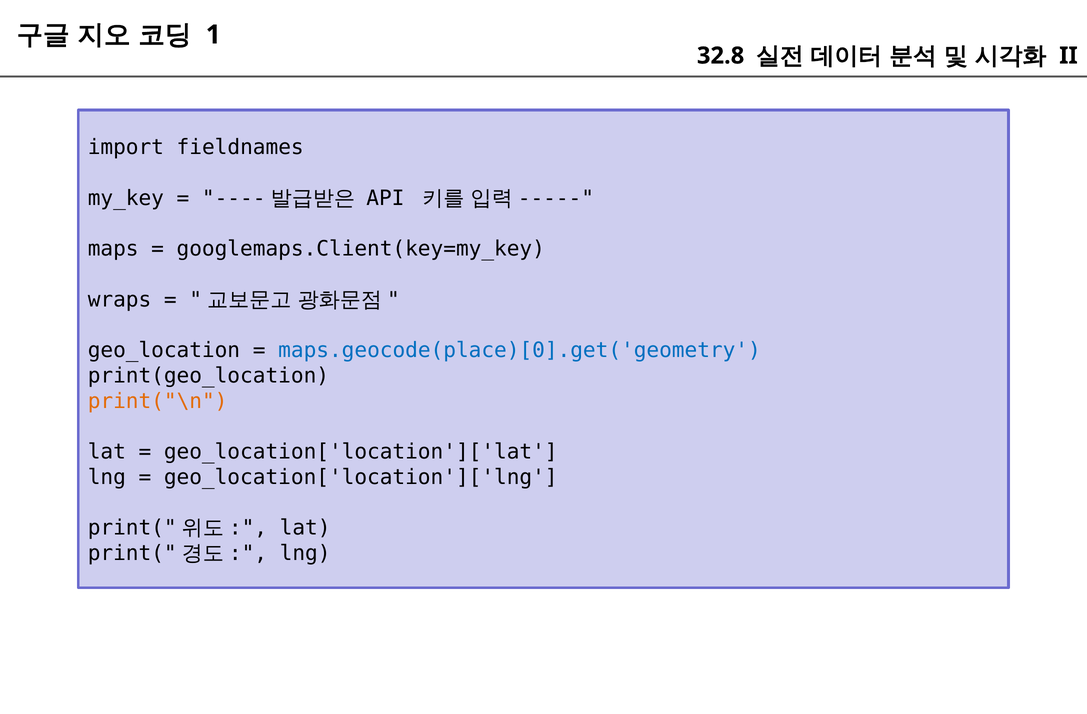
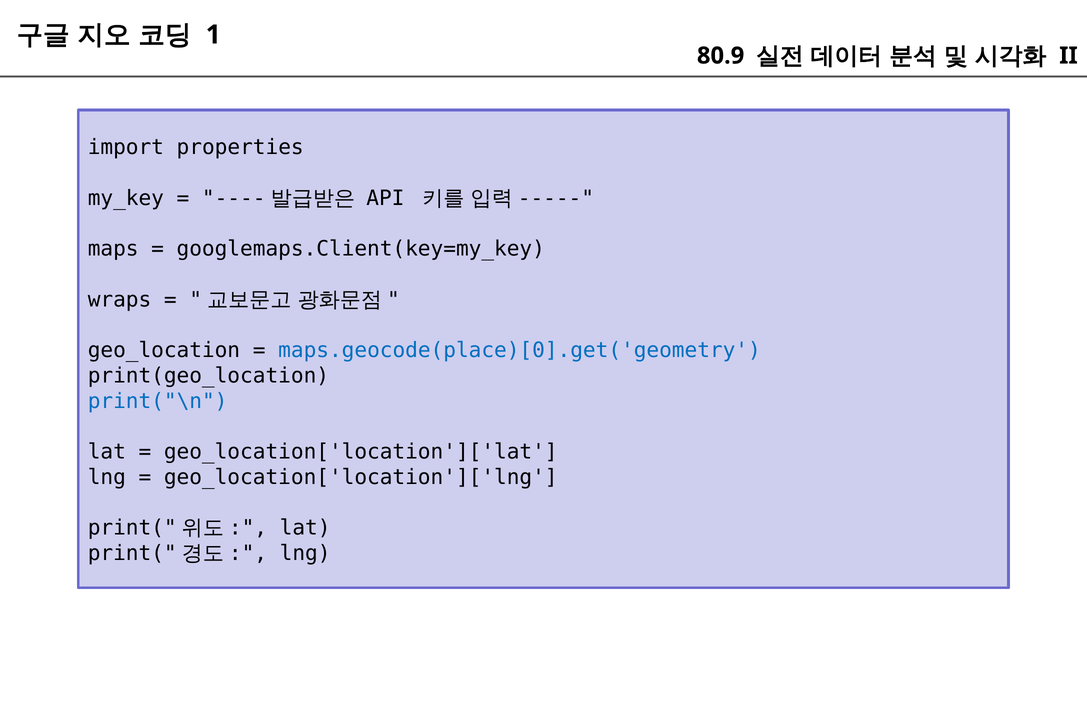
32.8: 32.8 -> 80.9
fieldnames: fieldnames -> properties
print("\n colour: orange -> blue
